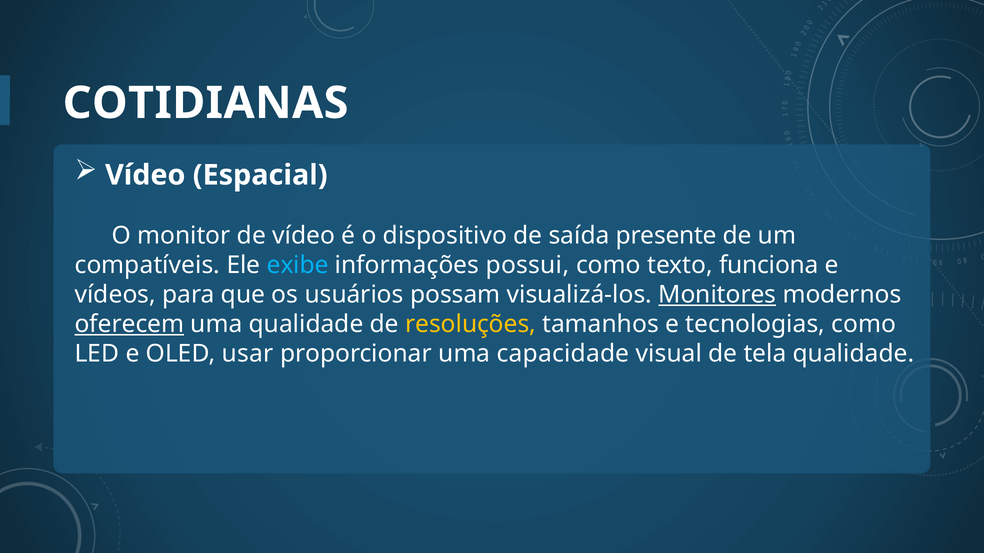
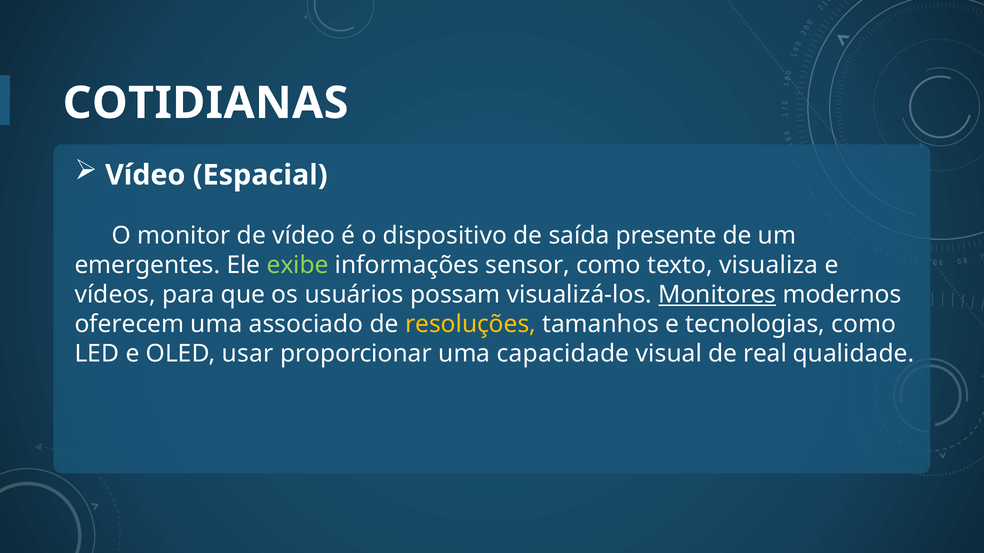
compatíveis: compatíveis -> emergentes
exibe colour: light blue -> light green
possui: possui -> sensor
funciona: funciona -> visualiza
oferecem underline: present -> none
uma qualidade: qualidade -> associado
tela: tela -> real
